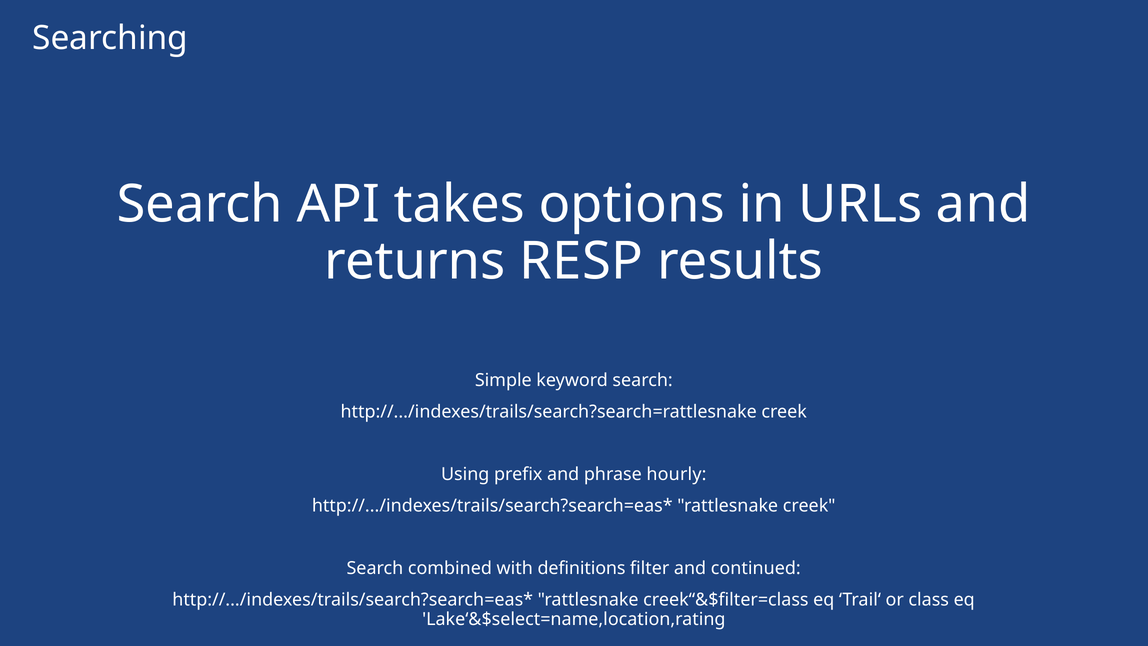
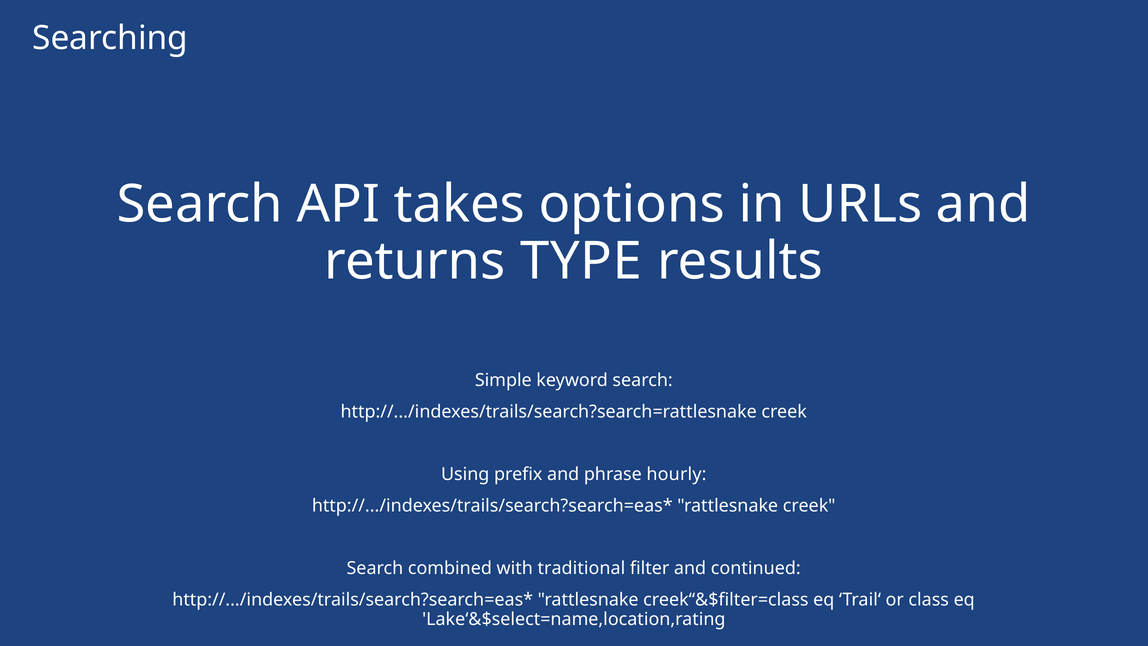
RESP: RESP -> TYPE
definitions: definitions -> traditional
